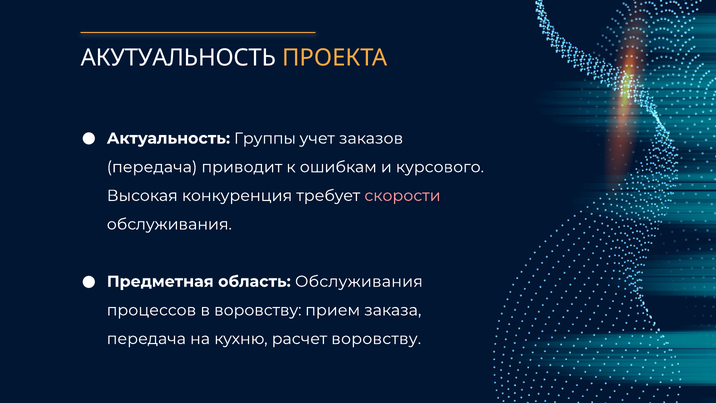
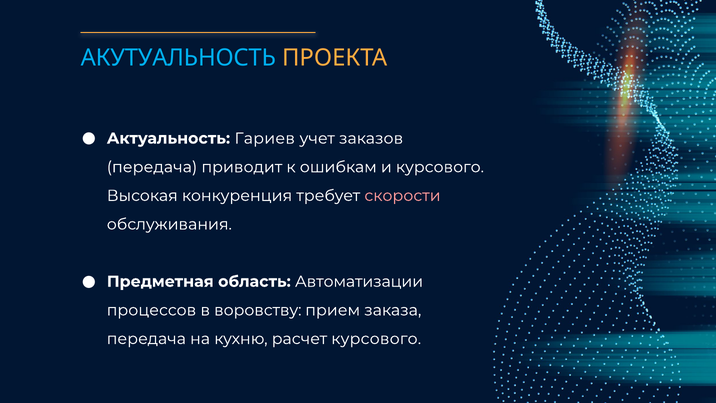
АКУТУАЛЬНОСТЬ colour: white -> light blue
Группы: Группы -> Гариев
область Обслуживания: Обслуживания -> Автоматизации
расчет воровству: воровству -> курсового
